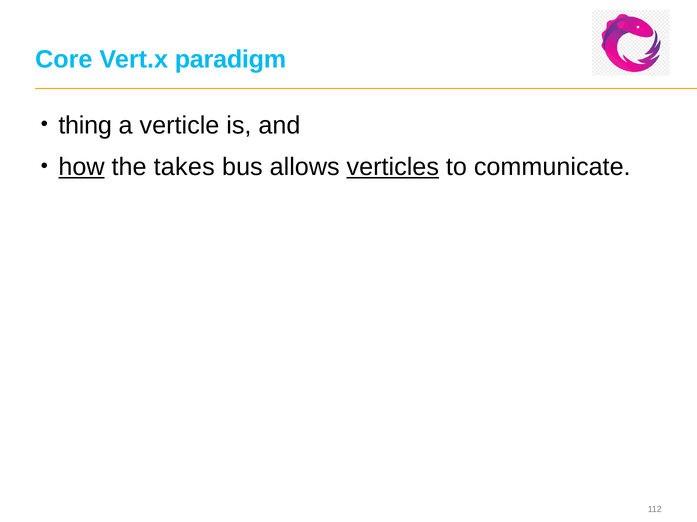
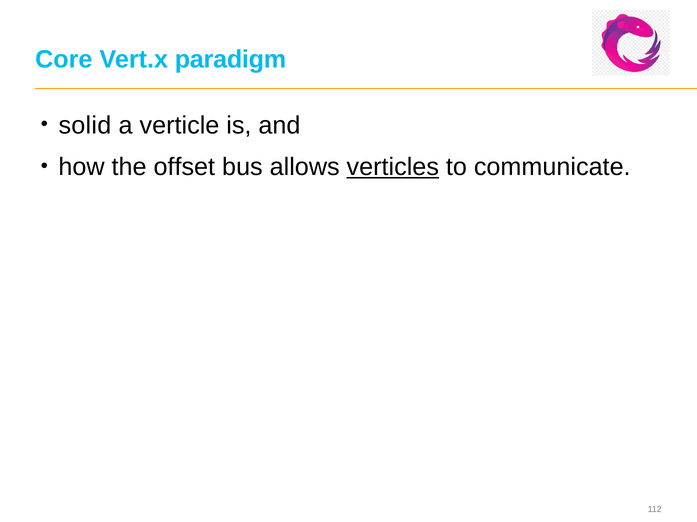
thing: thing -> solid
how underline: present -> none
takes: takes -> offset
